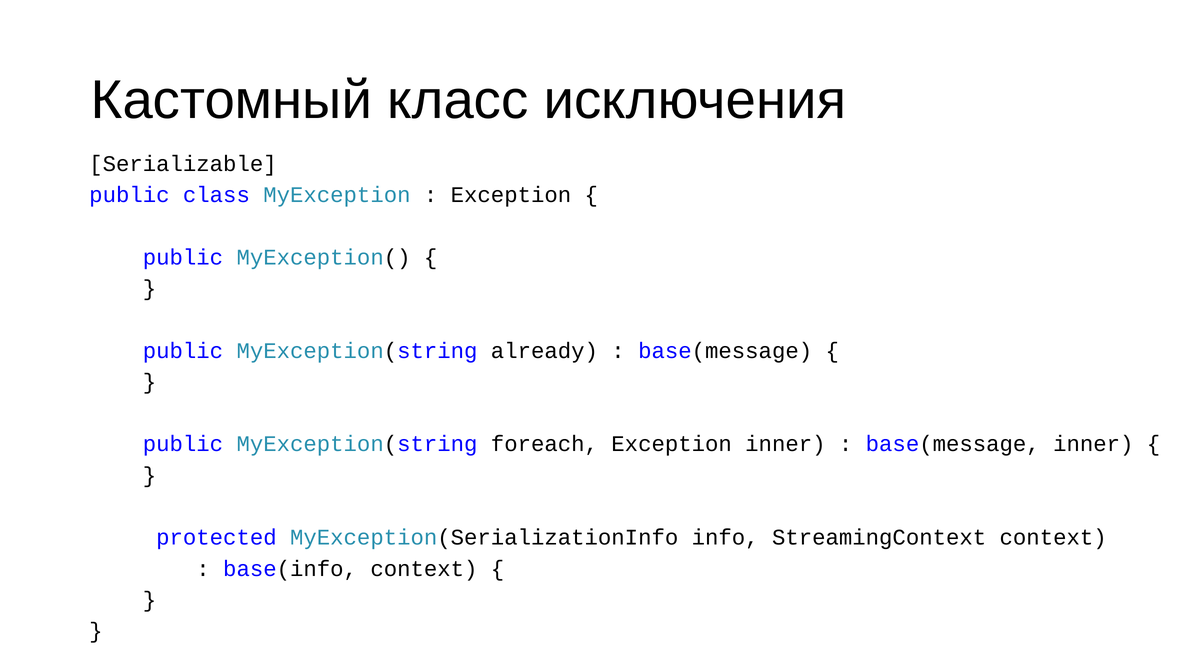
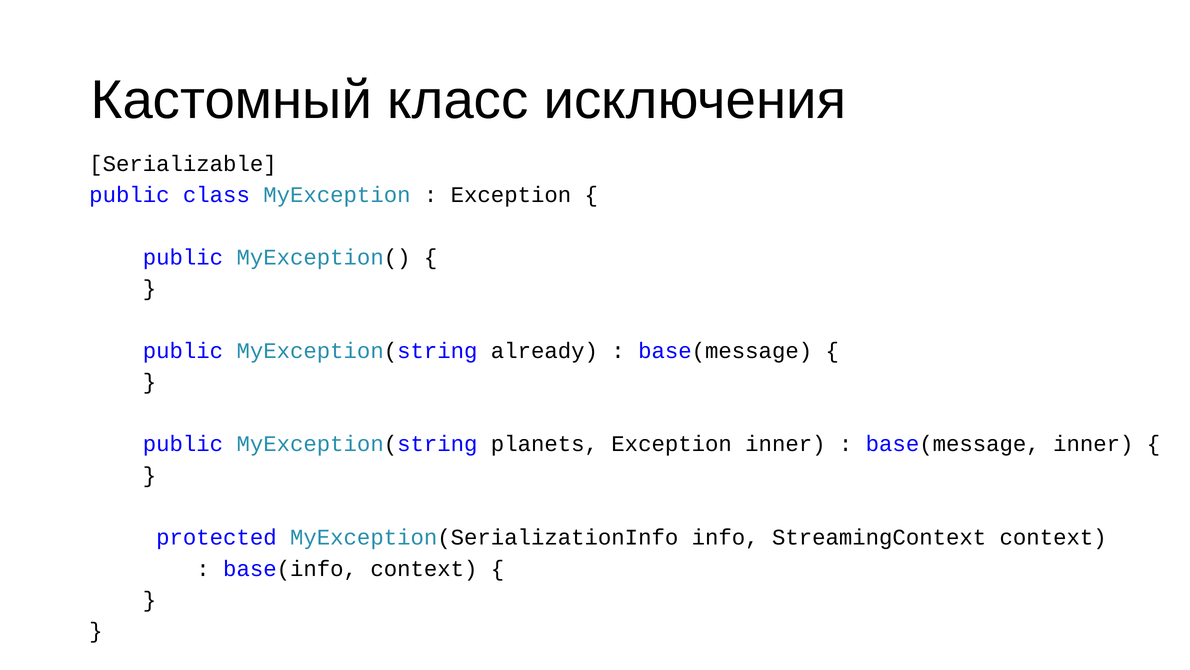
foreach: foreach -> planets
